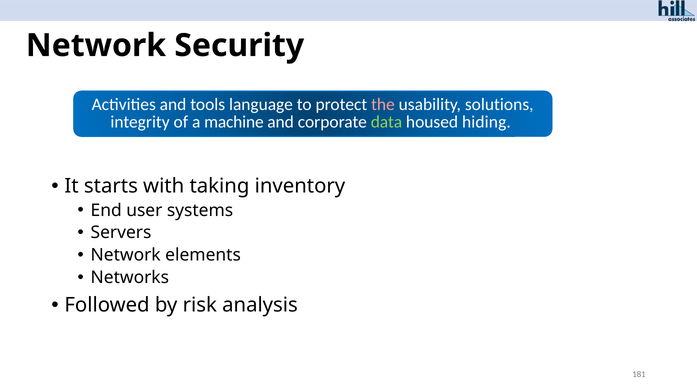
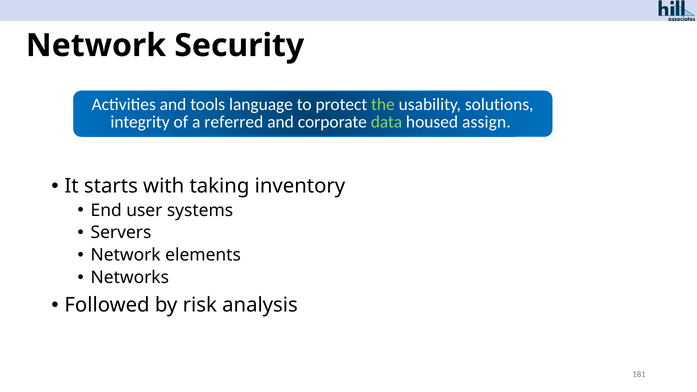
the colour: pink -> light green
machine: machine -> referred
hiding: hiding -> assign
